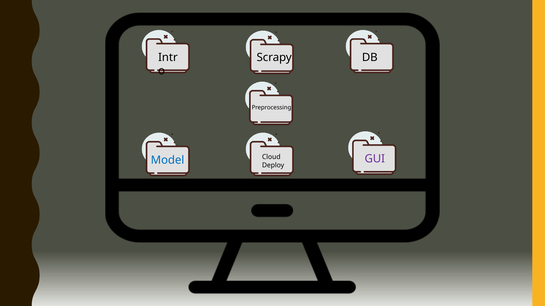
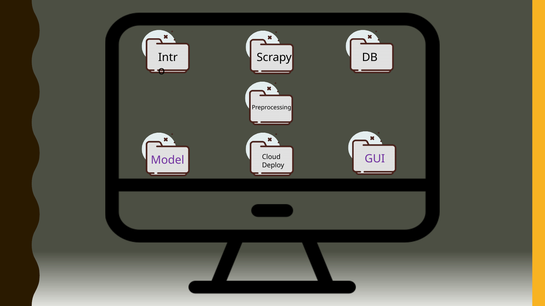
Model colour: blue -> purple
